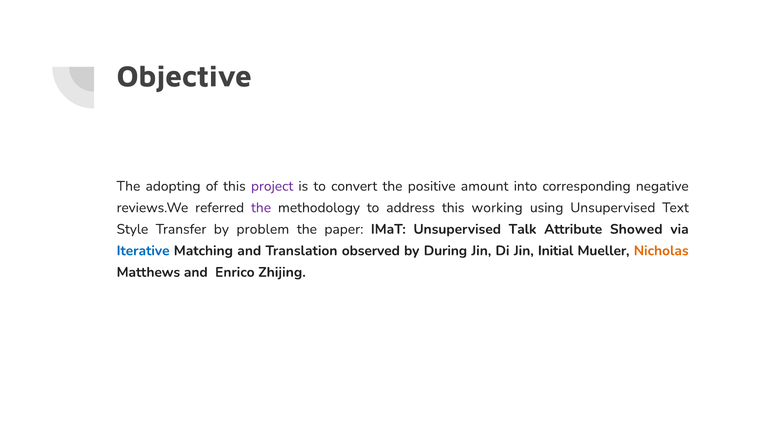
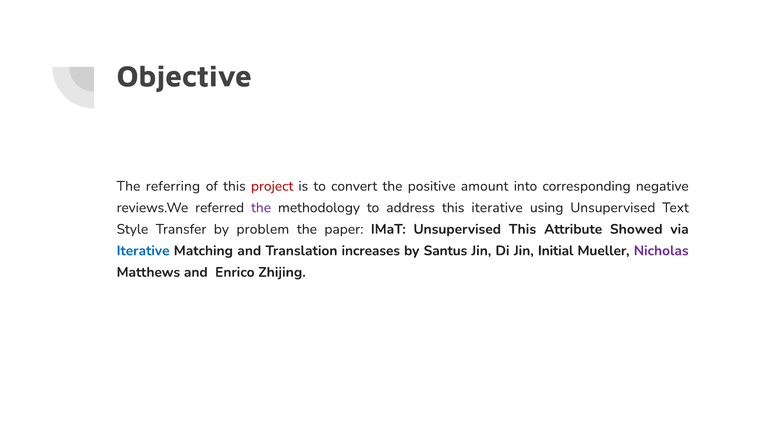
adopting: adopting -> referring
project colour: purple -> red
this working: working -> iterative
Unsupervised Talk: Talk -> This
observed: observed -> increases
During: During -> Santus
Nicholas colour: orange -> purple
